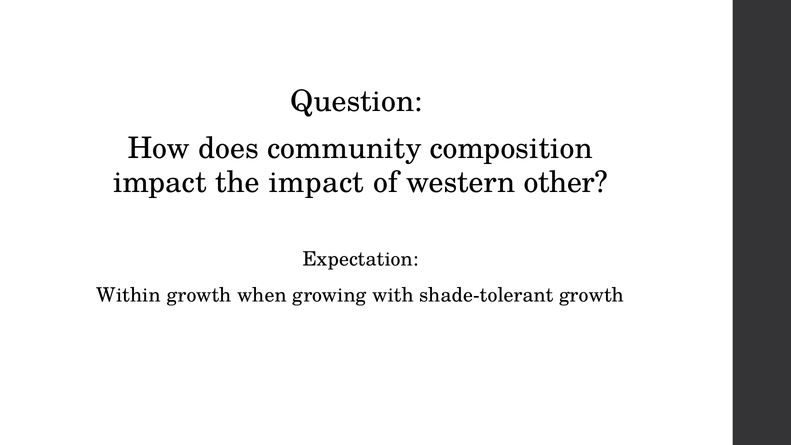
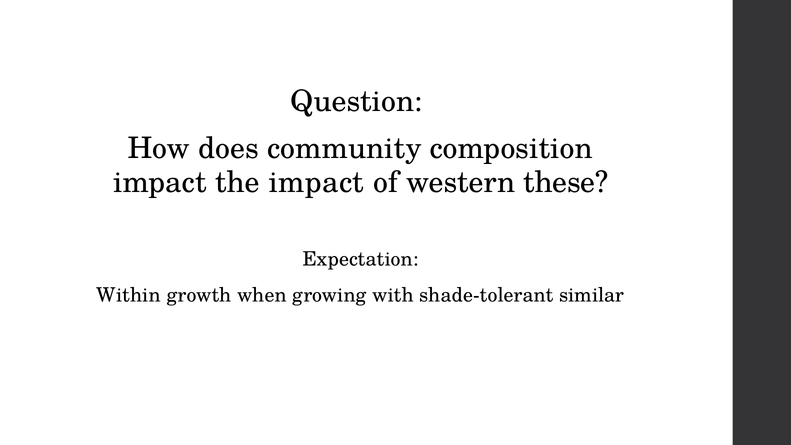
other: other -> these
shade-tolerant growth: growth -> similar
